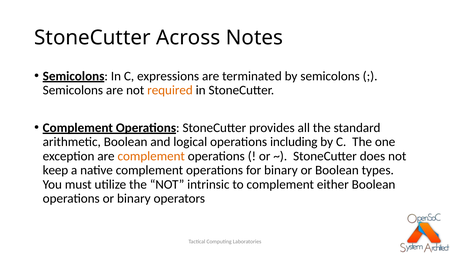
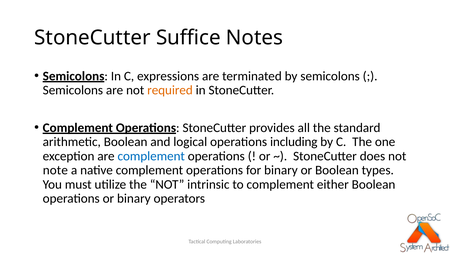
Across: Across -> Suffice
complement at (151, 156) colour: orange -> blue
keep: keep -> note
